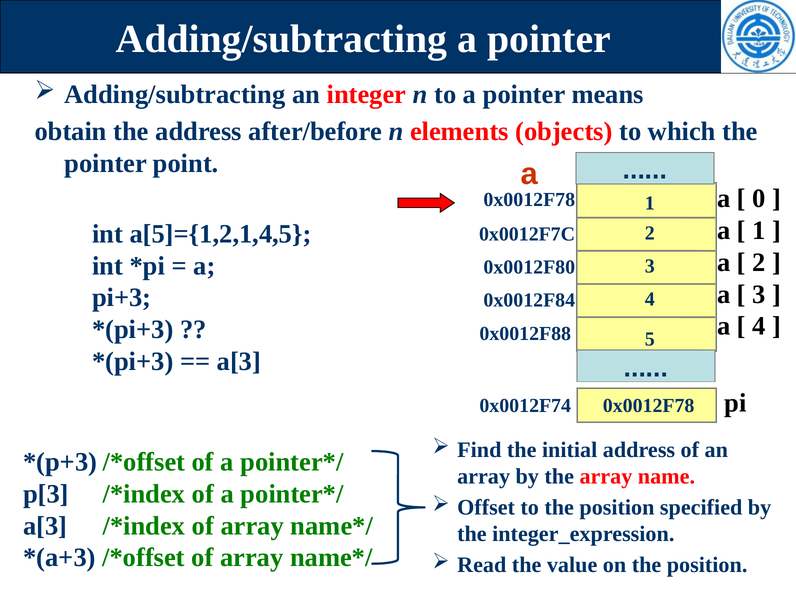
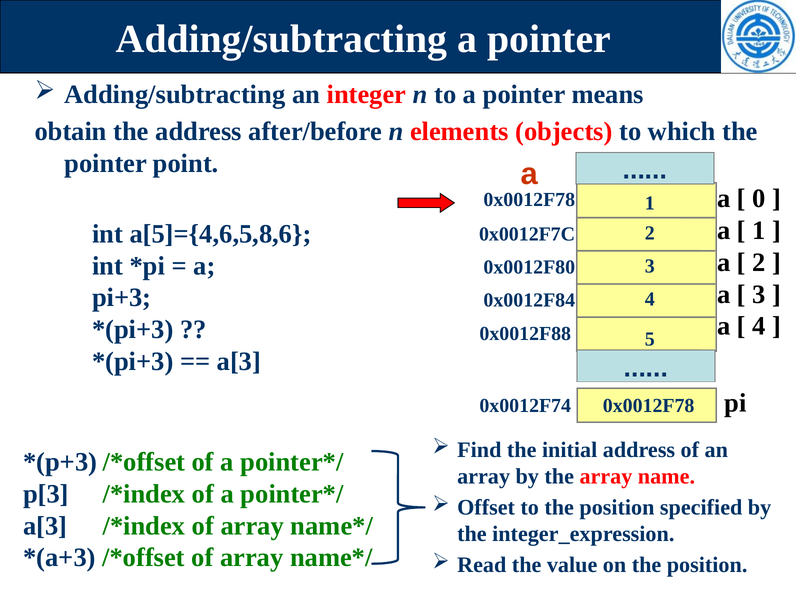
a[5]={1,2,1,4,5: a[5]={1,2,1,4,5 -> a[5]={4,6,5,8,6
